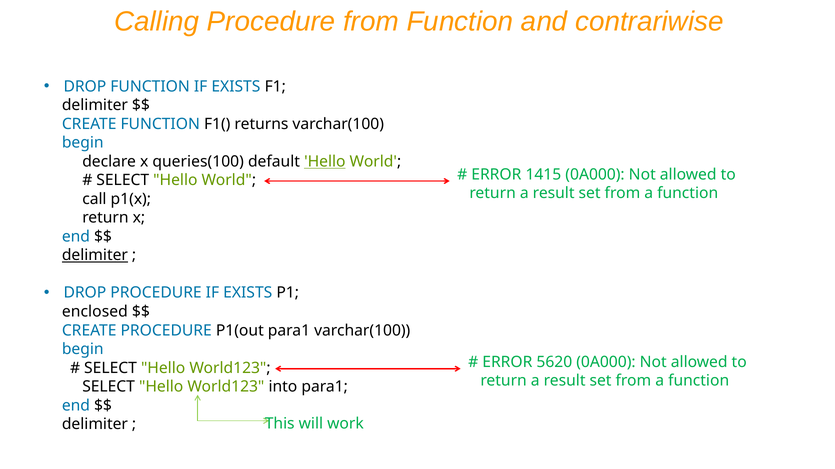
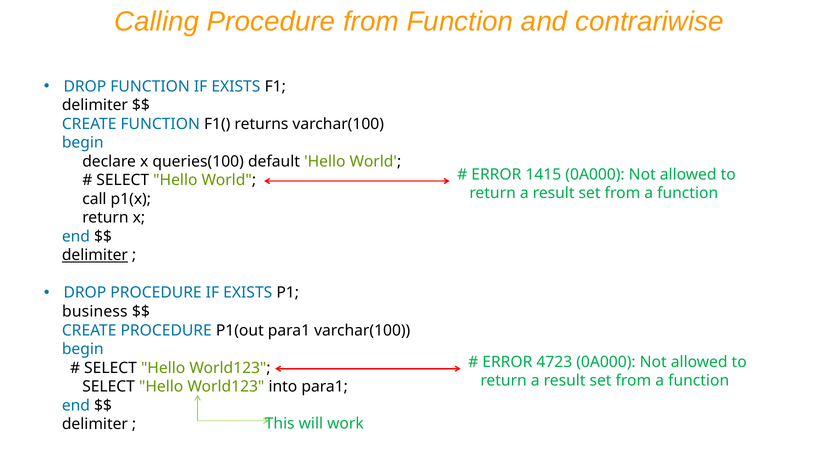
Hello at (325, 162) underline: present -> none
enclosed: enclosed -> business
5620: 5620 -> 4723
